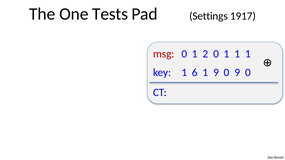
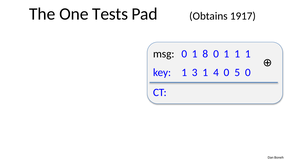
Settings: Settings -> Obtains
msg colour: red -> black
2: 2 -> 8
6: 6 -> 3
1 9: 9 -> 4
0 9: 9 -> 5
